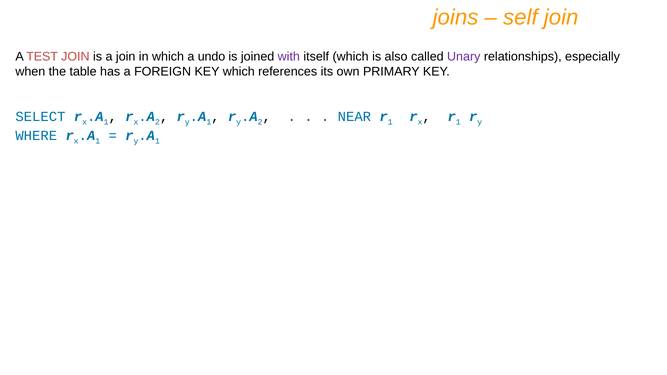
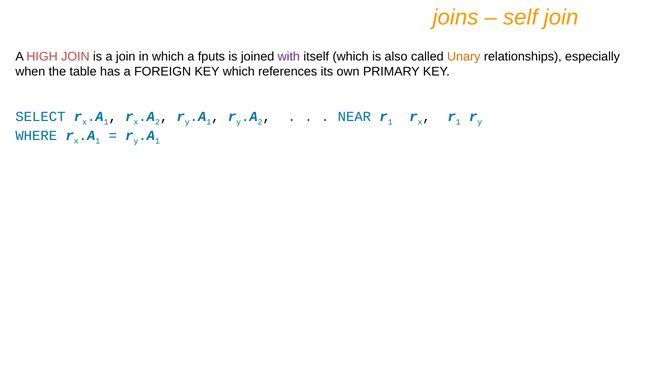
TEST: TEST -> HIGH
undo: undo -> fputs
Unary colour: purple -> orange
